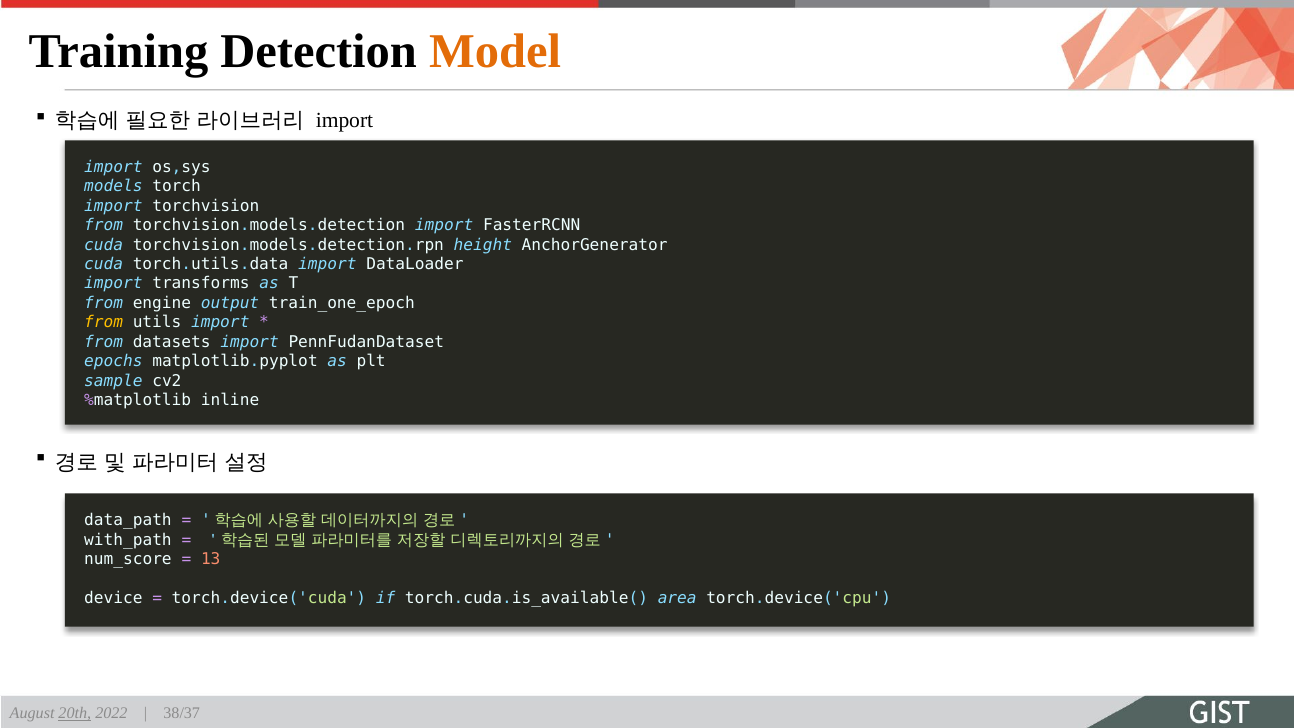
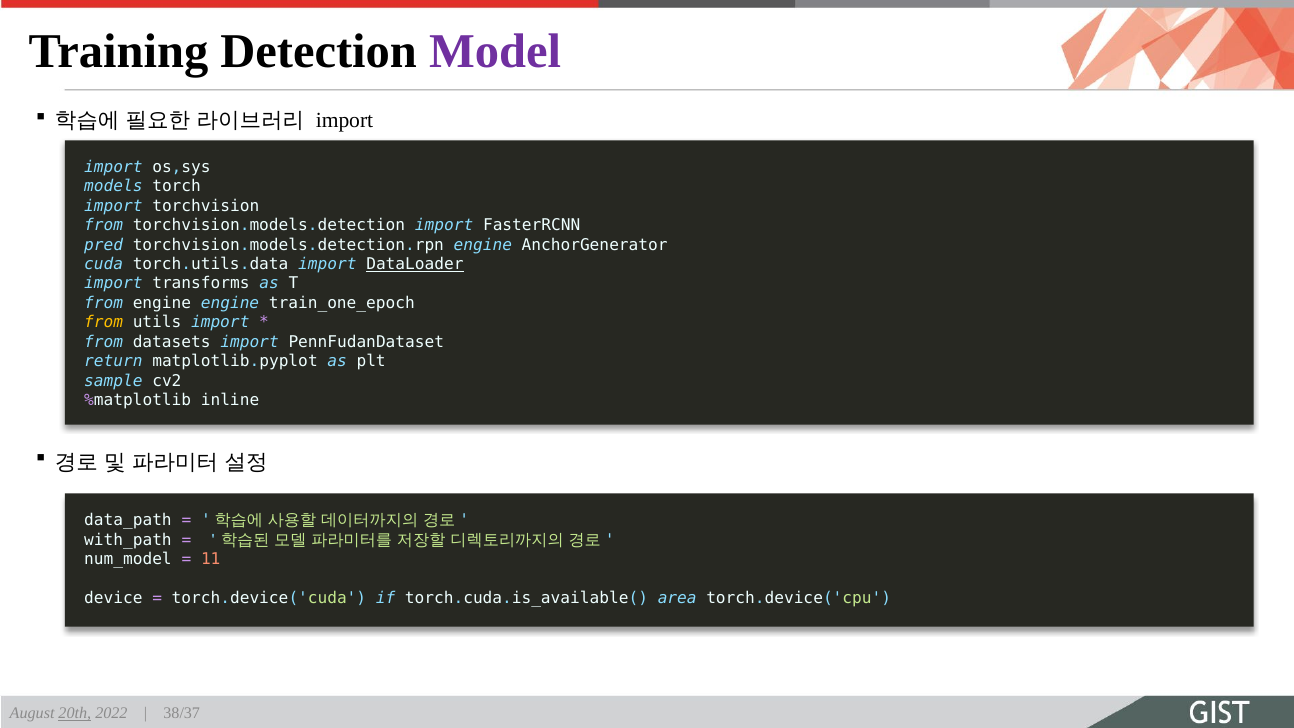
Model colour: orange -> purple
cuda at (104, 245): cuda -> pred
torchvision.models.detection.rpn height: height -> engine
DataLoader underline: none -> present
engine output: output -> engine
epochs: epochs -> return
num_score: num_score -> num_model
13: 13 -> 11
